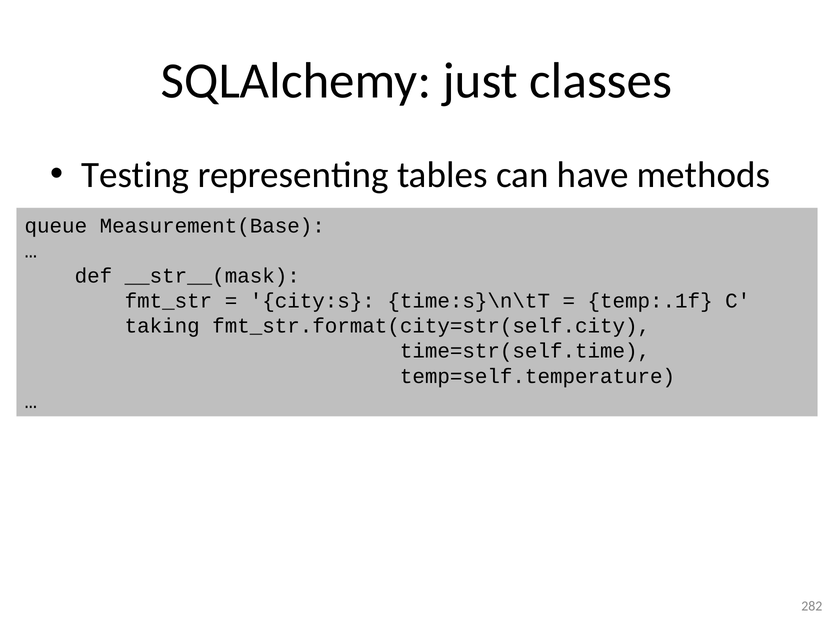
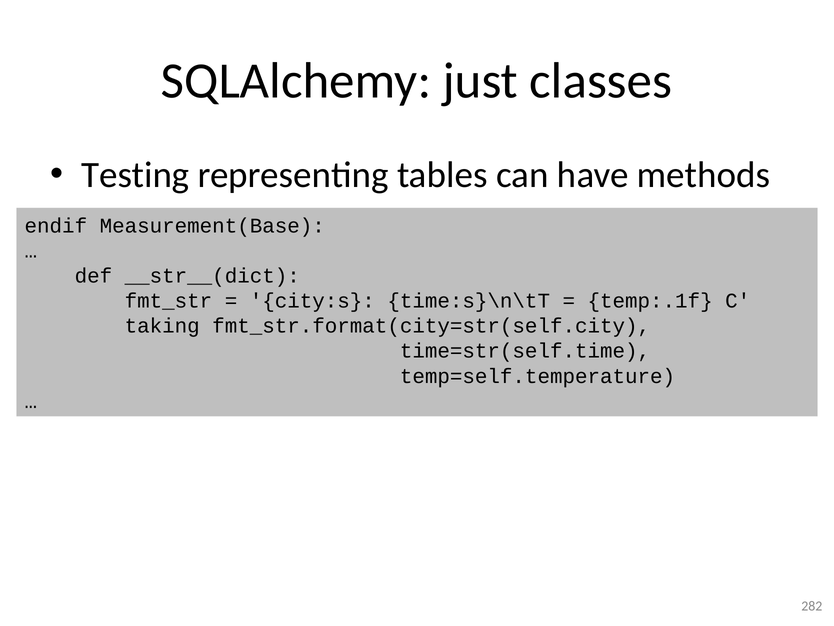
queue: queue -> endif
__str__(mask: __str__(mask -> __str__(dict
